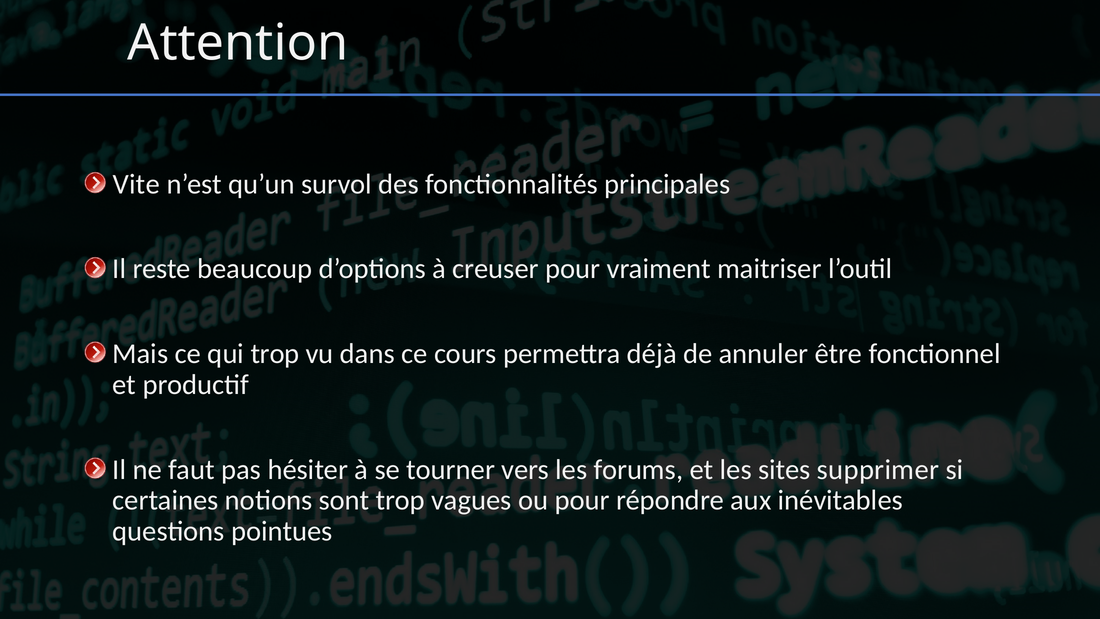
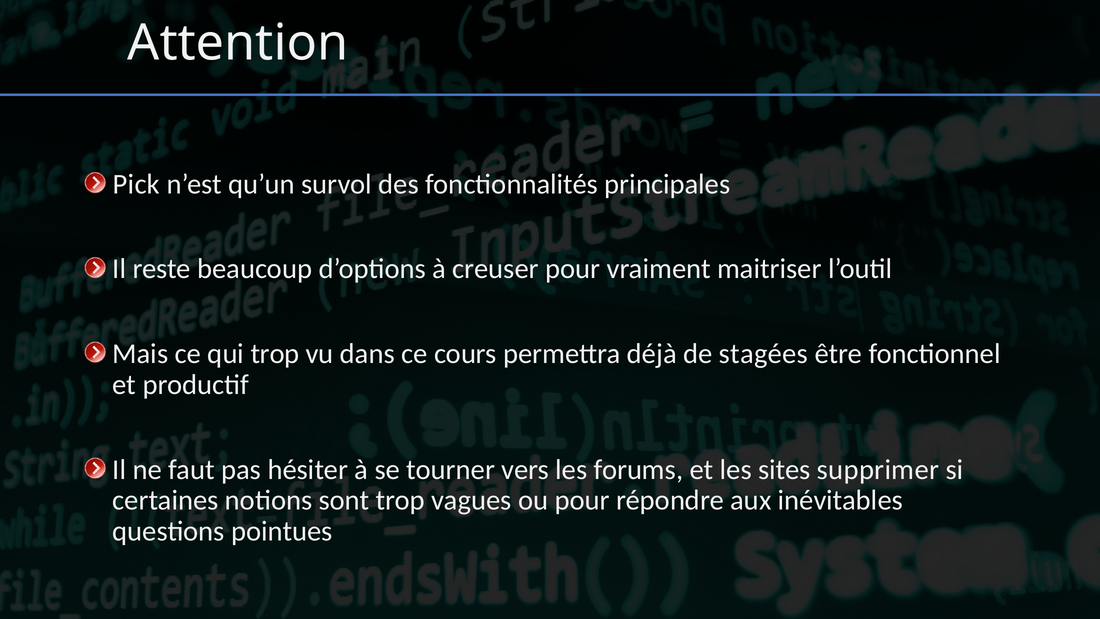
Vite: Vite -> Pick
annuler: annuler -> stagées
